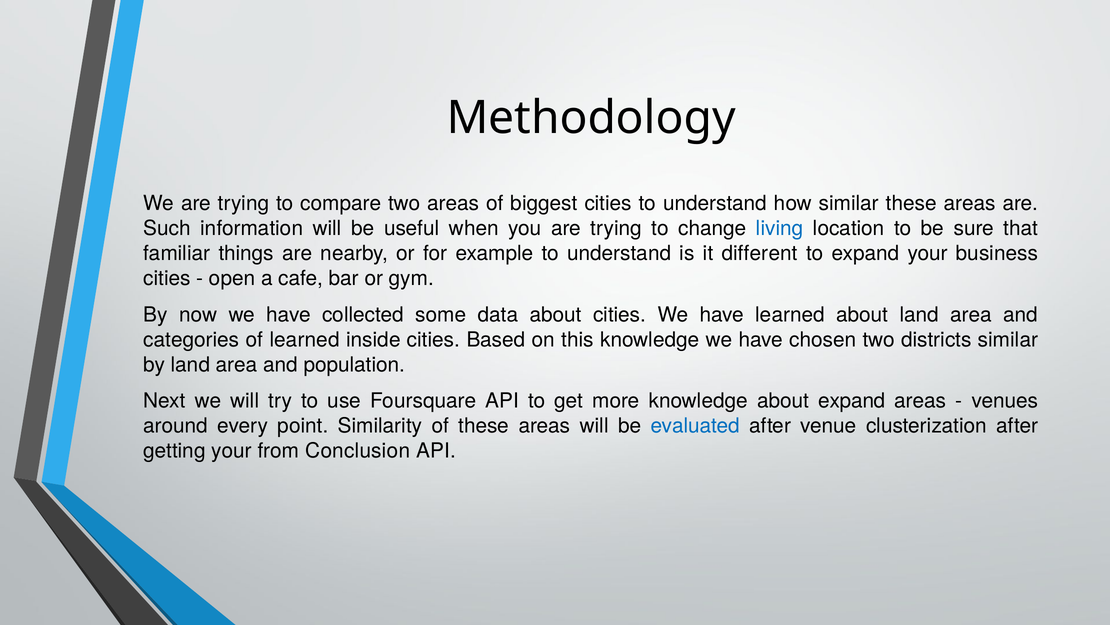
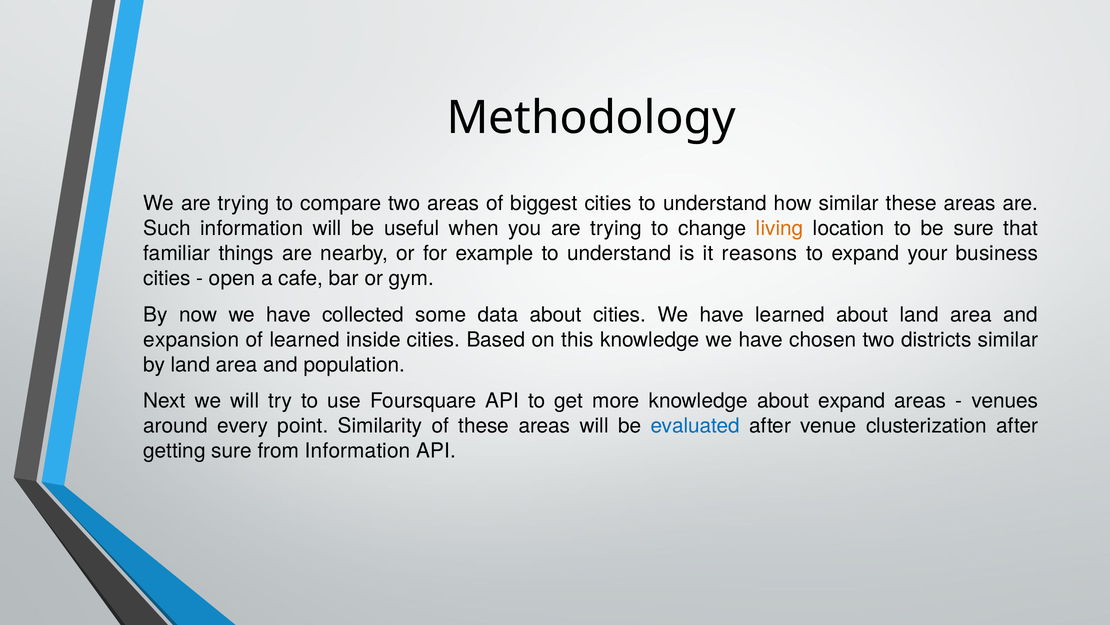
living colour: blue -> orange
different: different -> reasons
categories: categories -> expansion
getting your: your -> sure
from Conclusion: Conclusion -> Information
